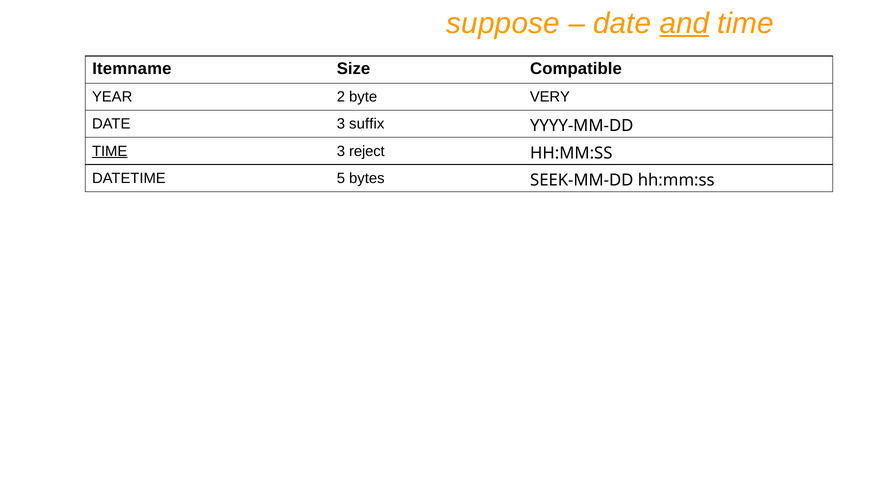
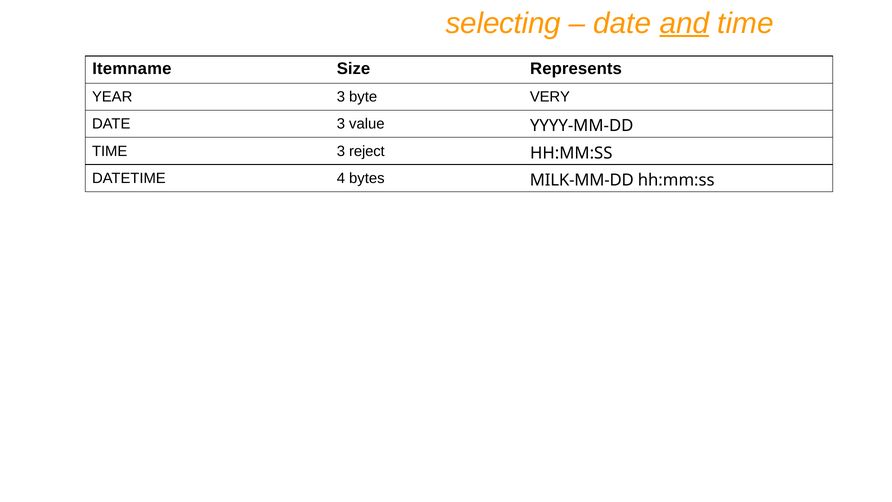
suppose: suppose -> selecting
Compatible: Compatible -> Represents
YEAR 2: 2 -> 3
suffix: suffix -> value
TIME at (110, 151) underline: present -> none
5: 5 -> 4
SEEK-MM-DD: SEEK-MM-DD -> MILK-MM-DD
